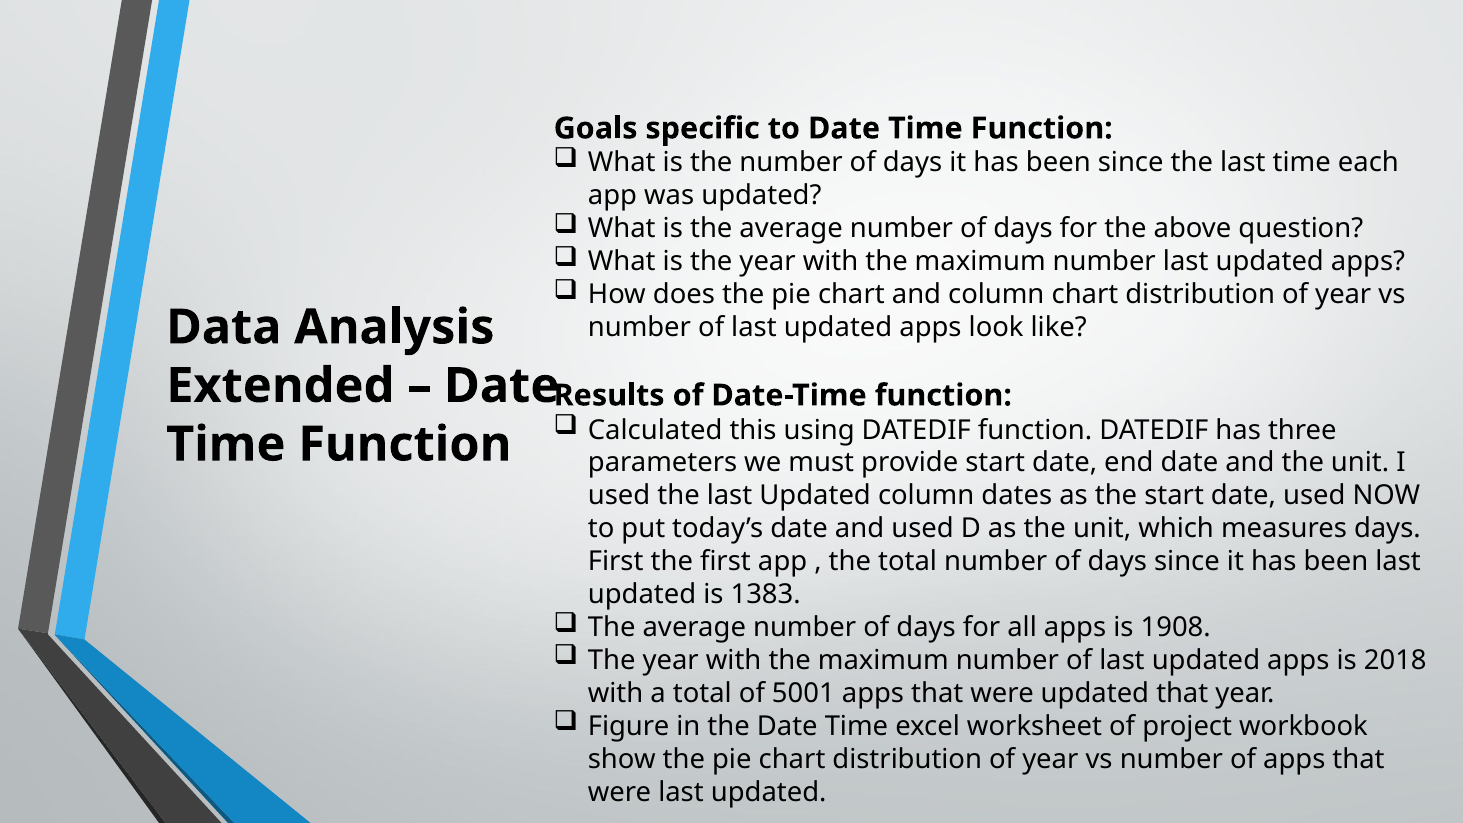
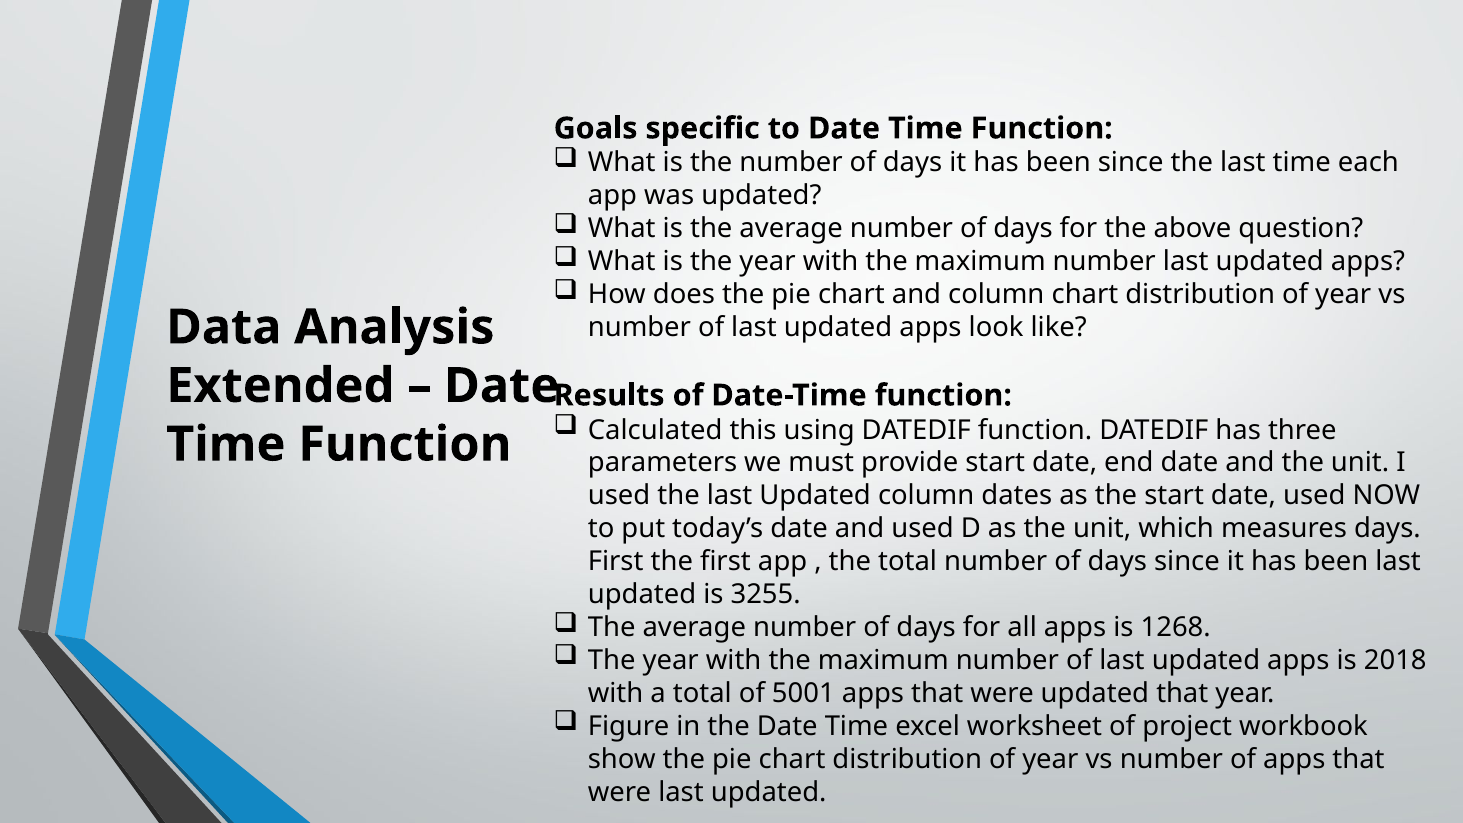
1383: 1383 -> 3255
1908: 1908 -> 1268
